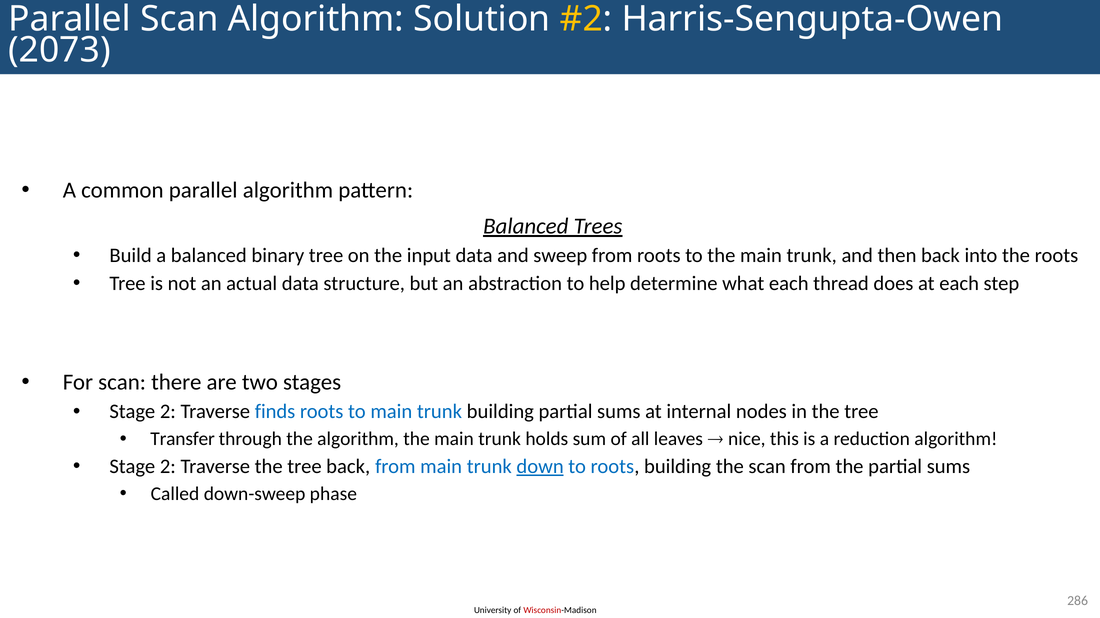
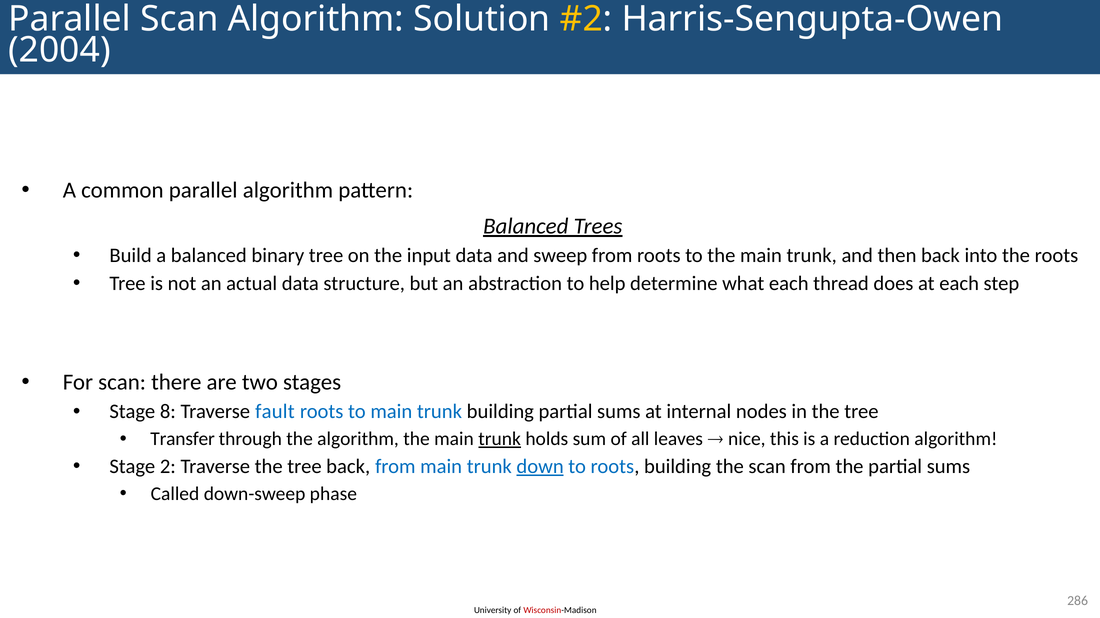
2073: 2073 -> 2004
2 at (168, 412): 2 -> 8
finds: finds -> fault
trunk at (500, 439) underline: none -> present
